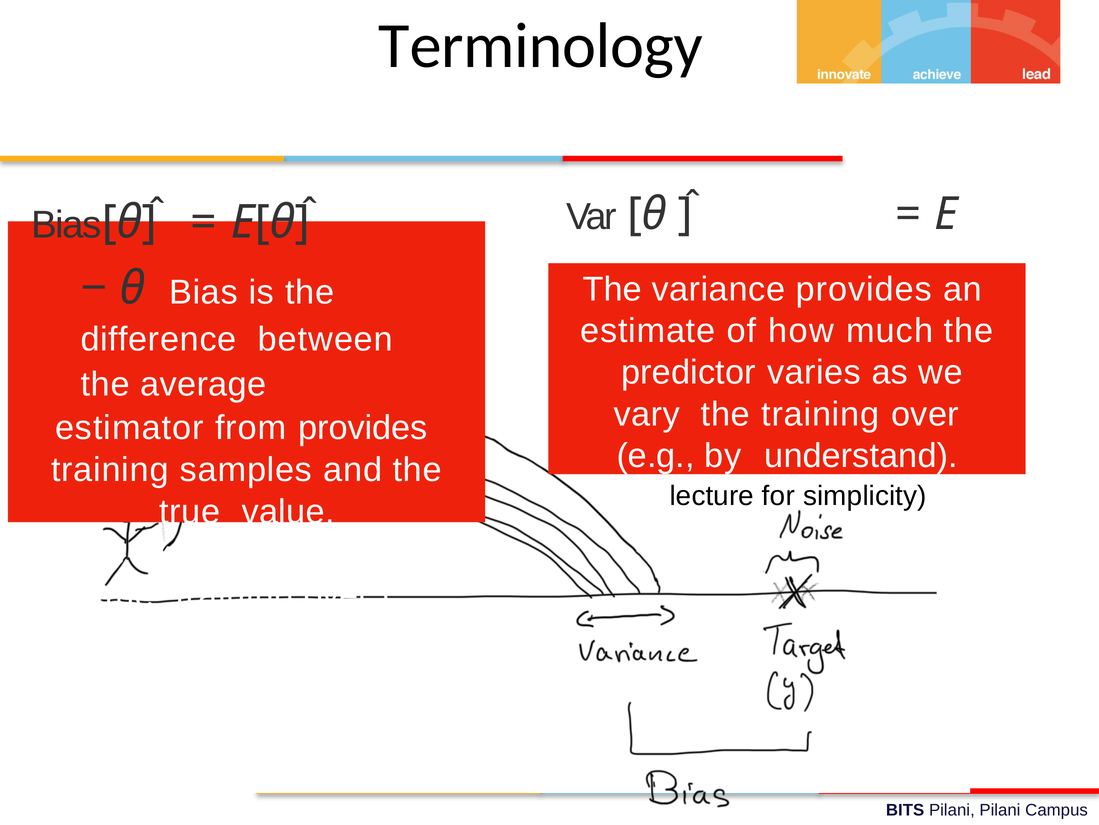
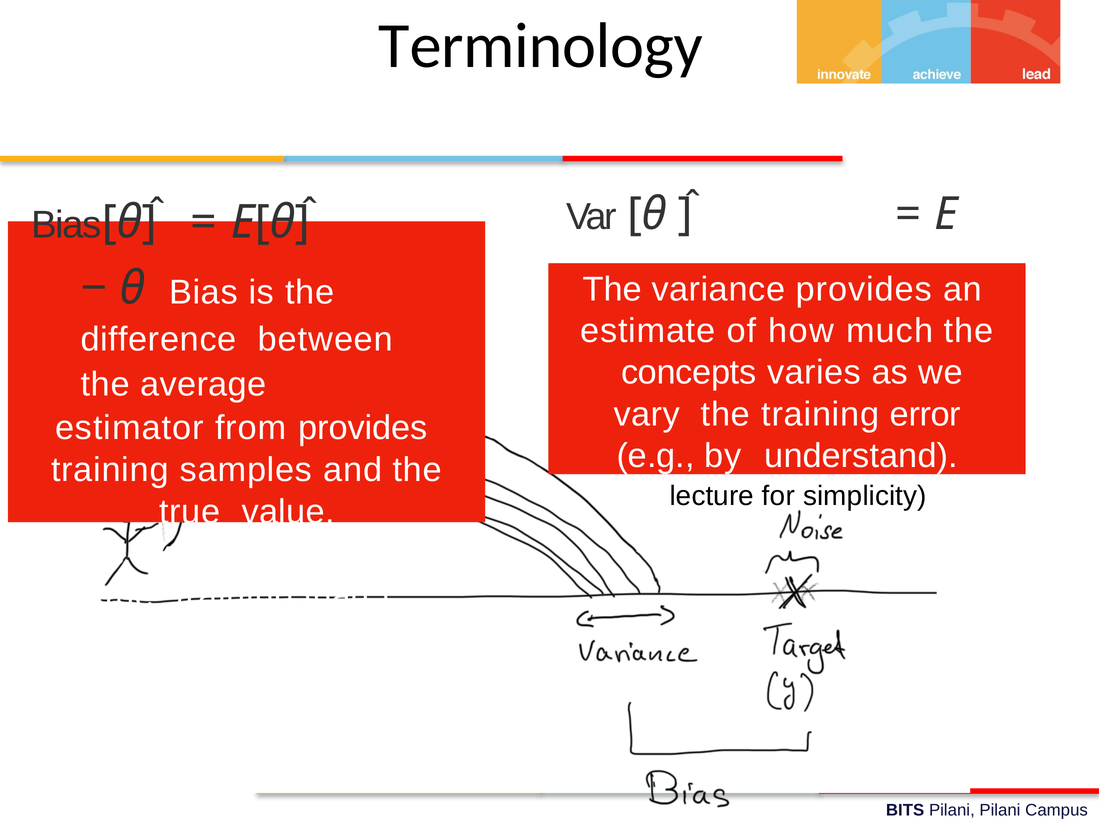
predictor: predictor -> concepts
over at (925, 414): over -> error
over at (347, 595): over -> than
